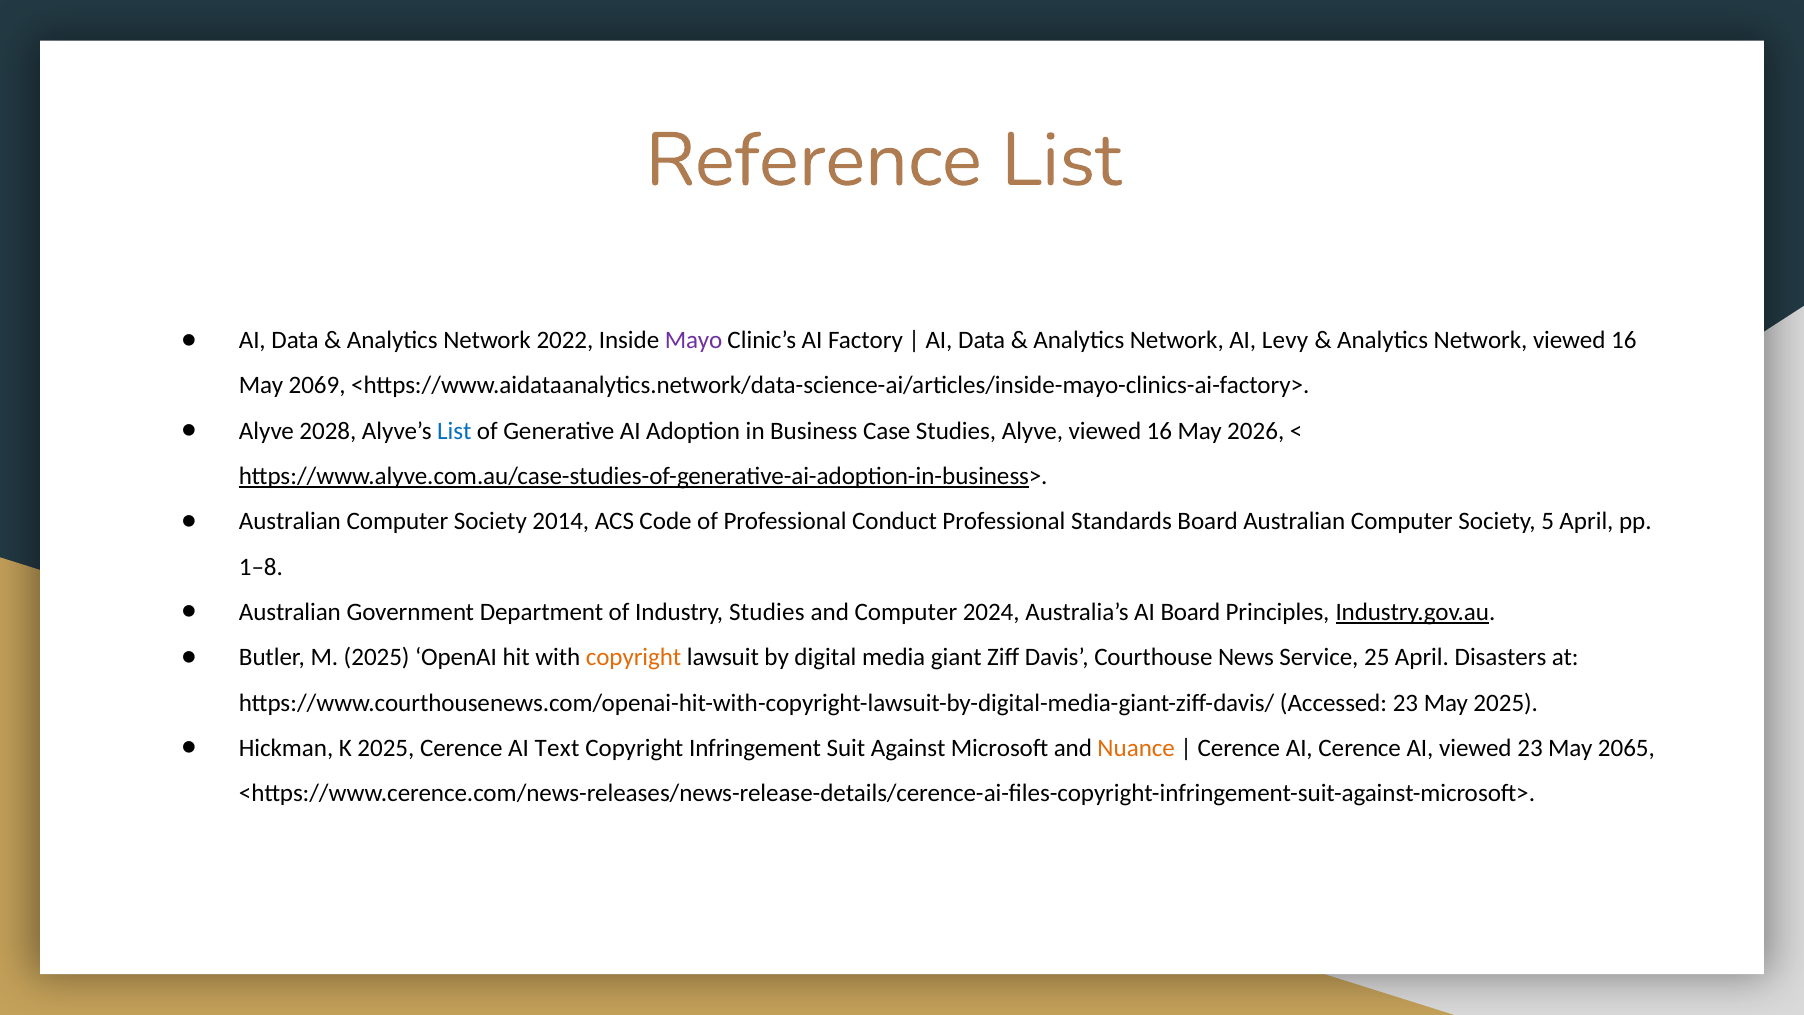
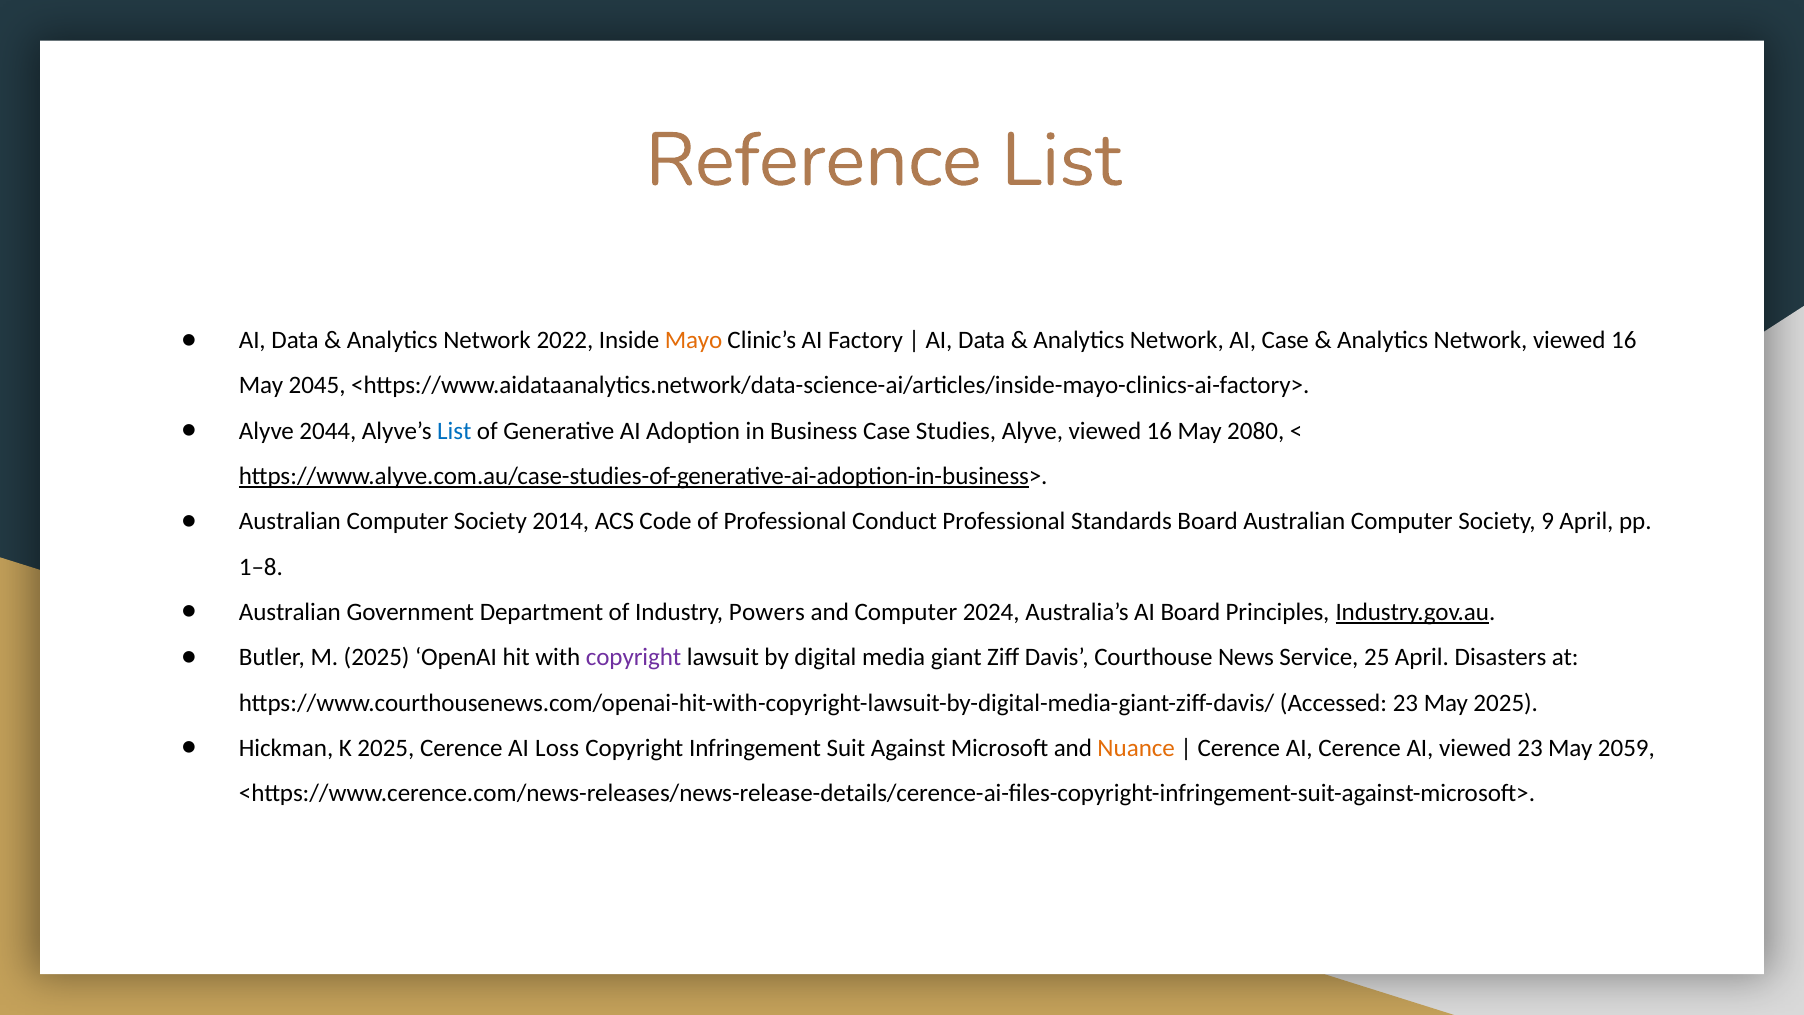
Mayo colour: purple -> orange
AI Levy: Levy -> Case
2069: 2069 -> 2045
2028: 2028 -> 2044
2026: 2026 -> 2080
5: 5 -> 9
Industry Studies: Studies -> Powers
copyright at (634, 657) colour: orange -> purple
Text: Text -> Loss
2065: 2065 -> 2059
